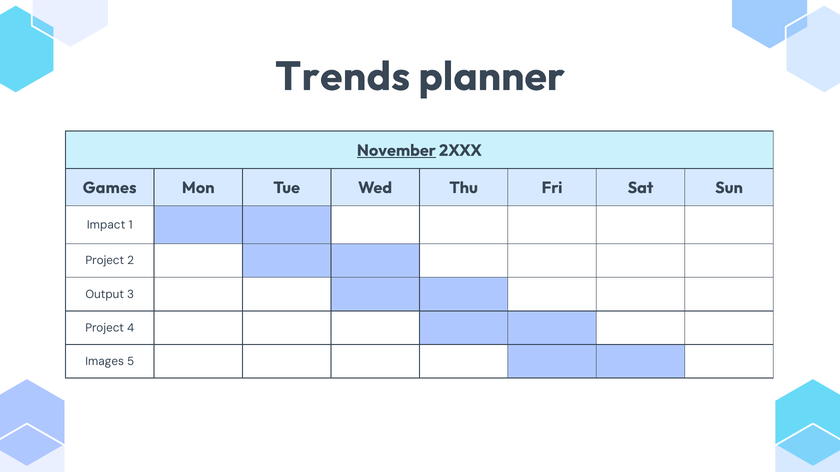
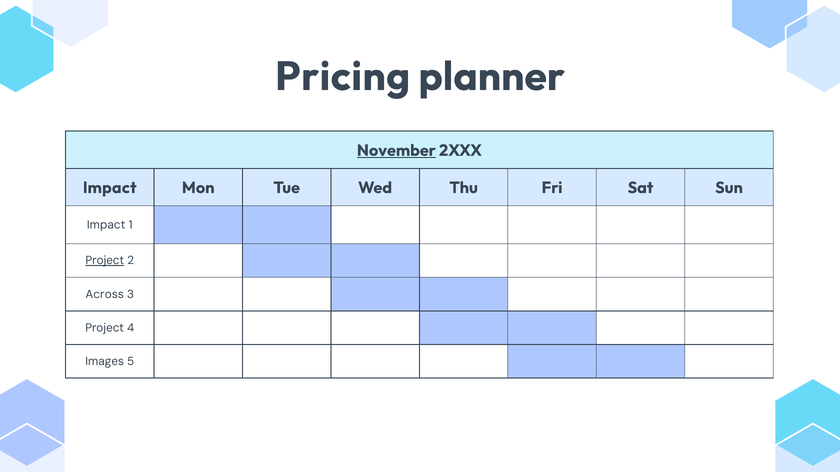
Trends: Trends -> Pricing
Games at (110, 188): Games -> Impact
Project at (105, 261) underline: none -> present
Output: Output -> Across
